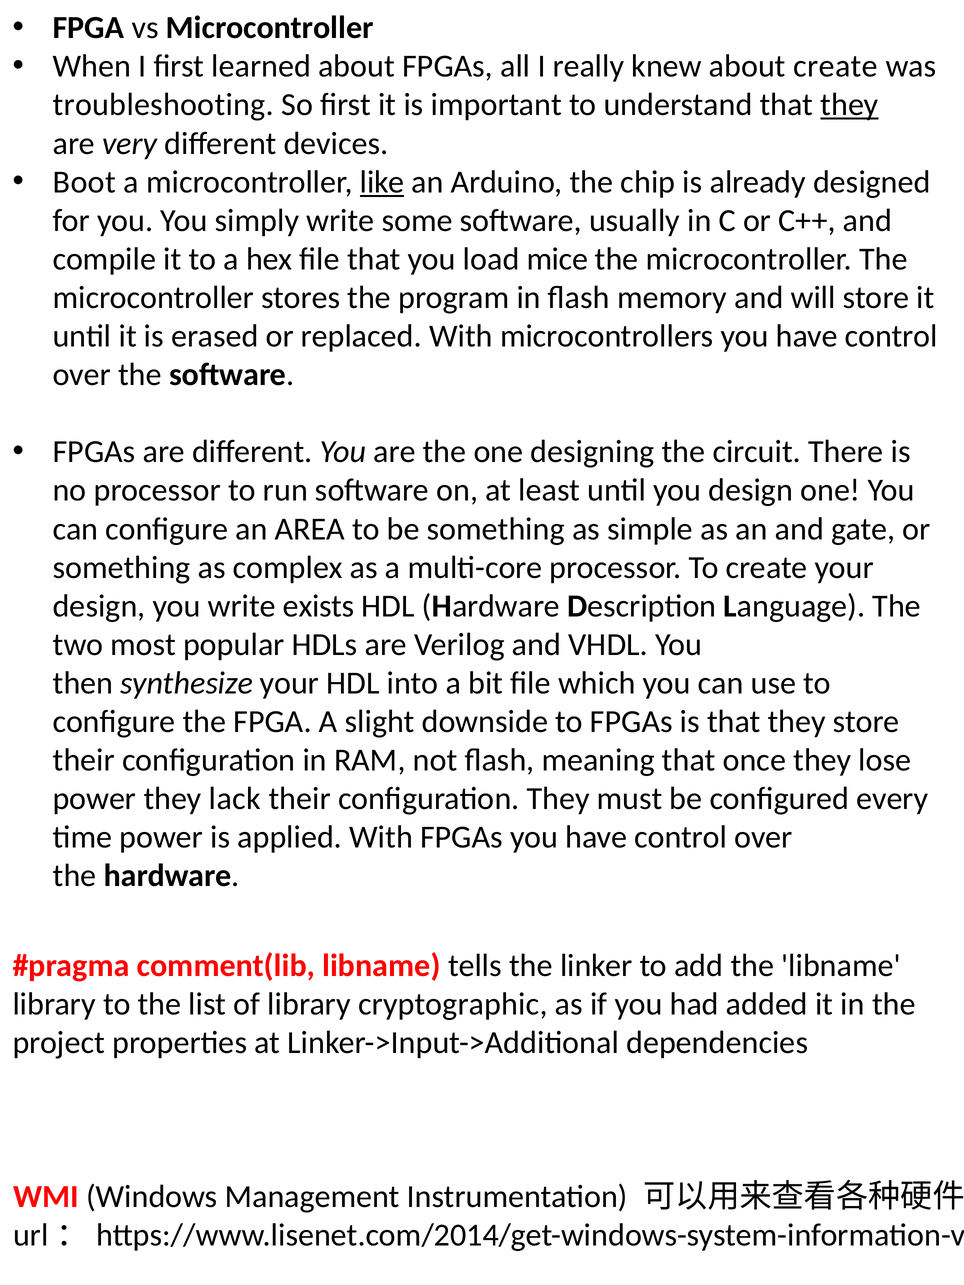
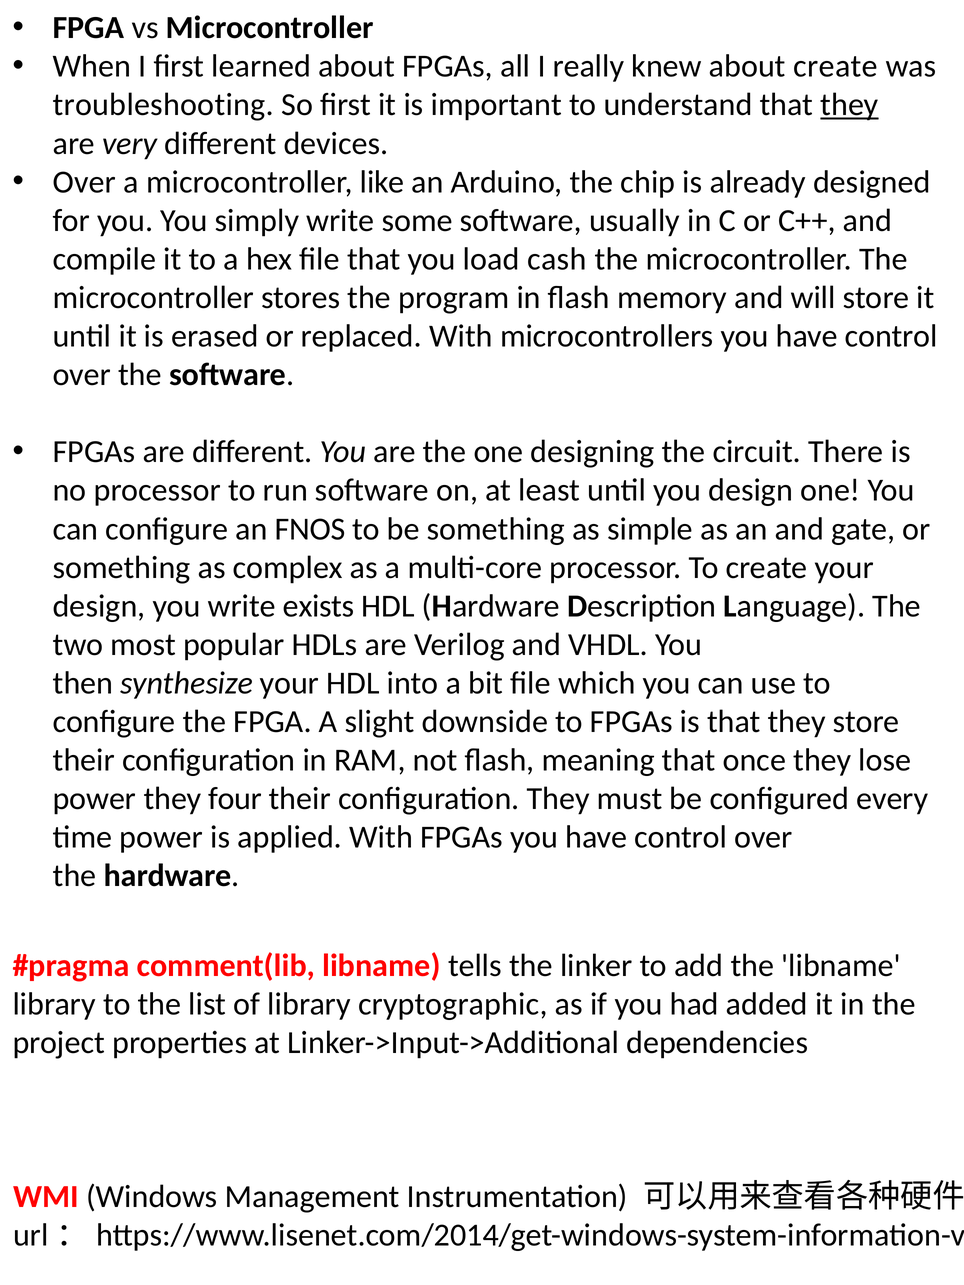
Boot at (84, 182): Boot -> Over
like underline: present -> none
mice: mice -> cash
AREA: AREA -> FNOS
lack: lack -> four
